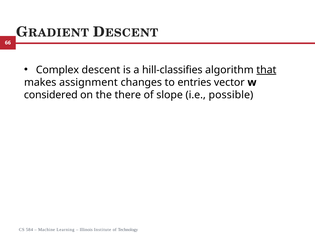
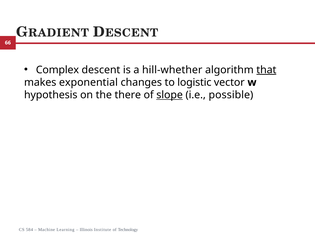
hill-classifies: hill-classifies -> hill-whether
assignment: assignment -> exponential
entries: entries -> logistic
considered: considered -> hypothesis
slope underline: none -> present
